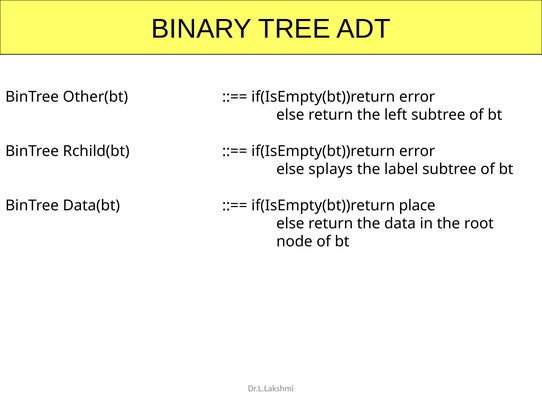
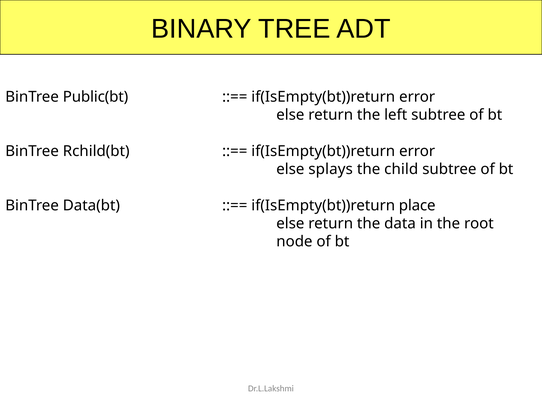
Other(bt: Other(bt -> Public(bt
label: label -> child
